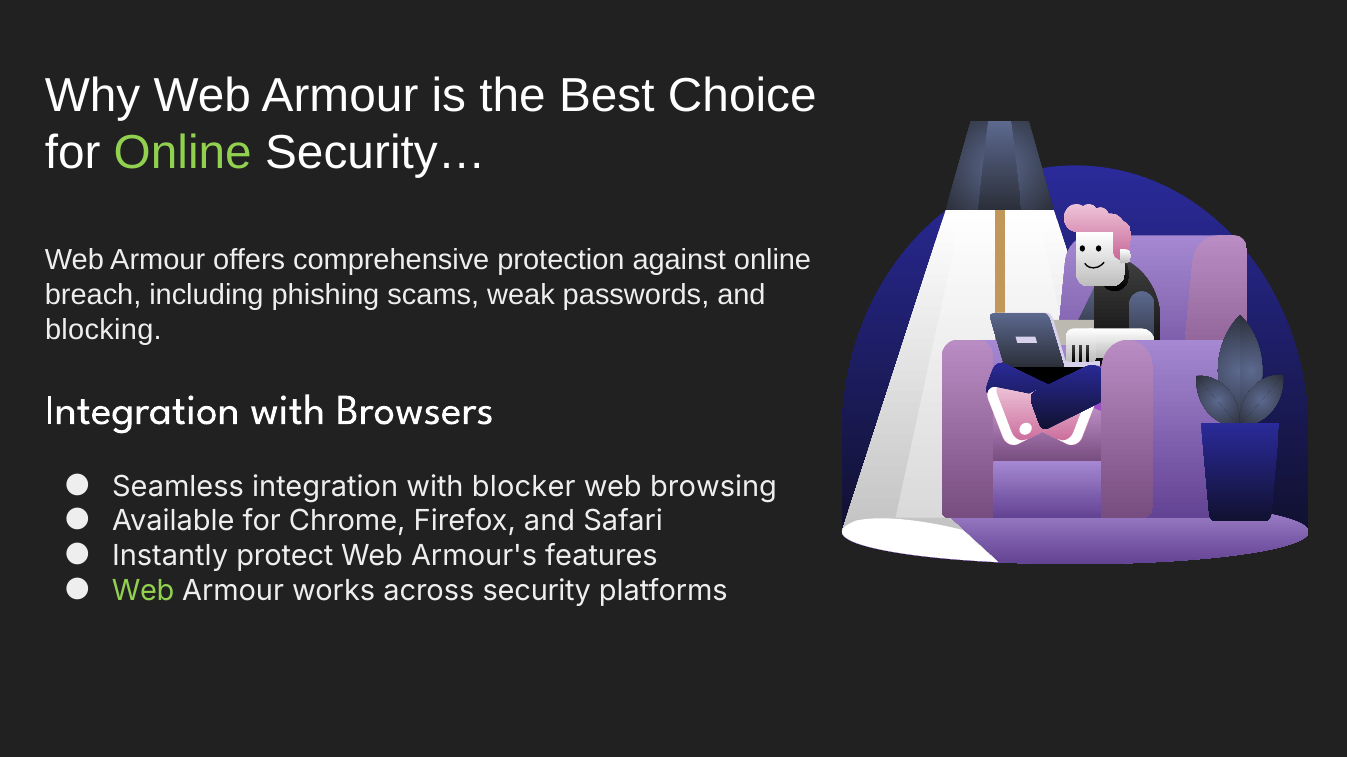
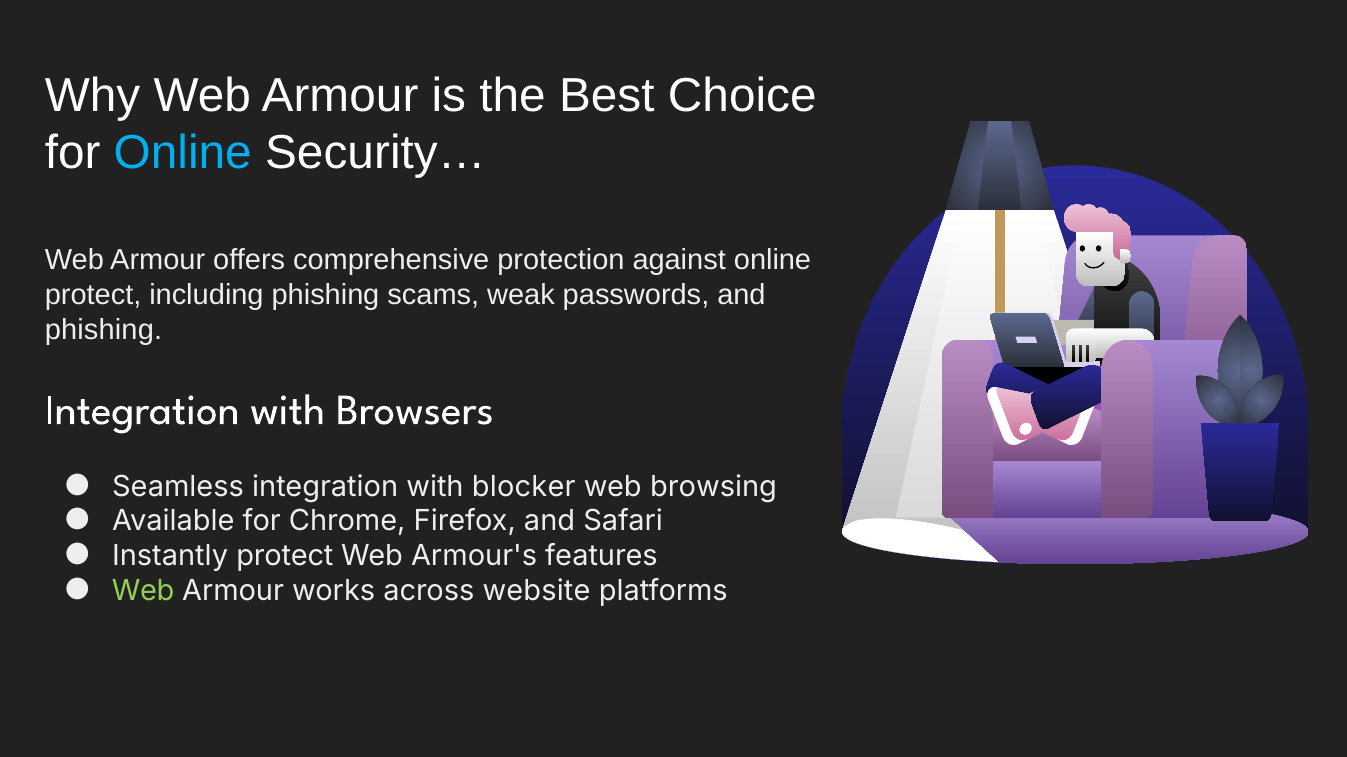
Online at (183, 153) colour: light green -> light blue
breach at (93, 295): breach -> protect
blocking at (103, 330): blocking -> phishing
security: security -> website
